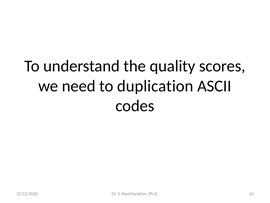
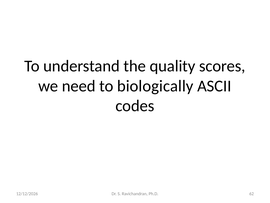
duplication: duplication -> biologically
